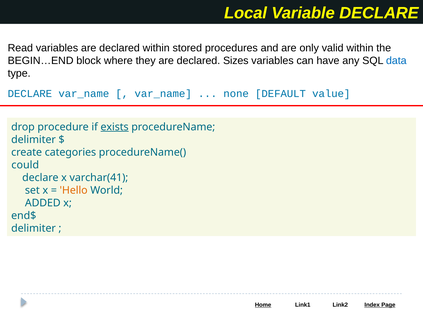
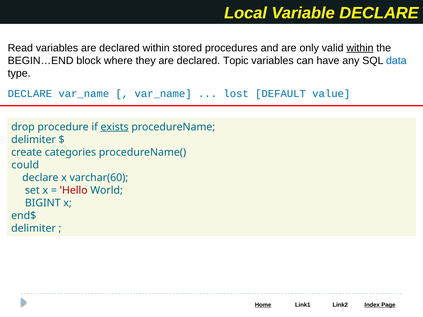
within at (360, 48) underline: none -> present
Sizes: Sizes -> Topic
none: none -> lost
varchar(41: varchar(41 -> varchar(60
Hello colour: orange -> red
ADDED: ADDED -> BIGINT
